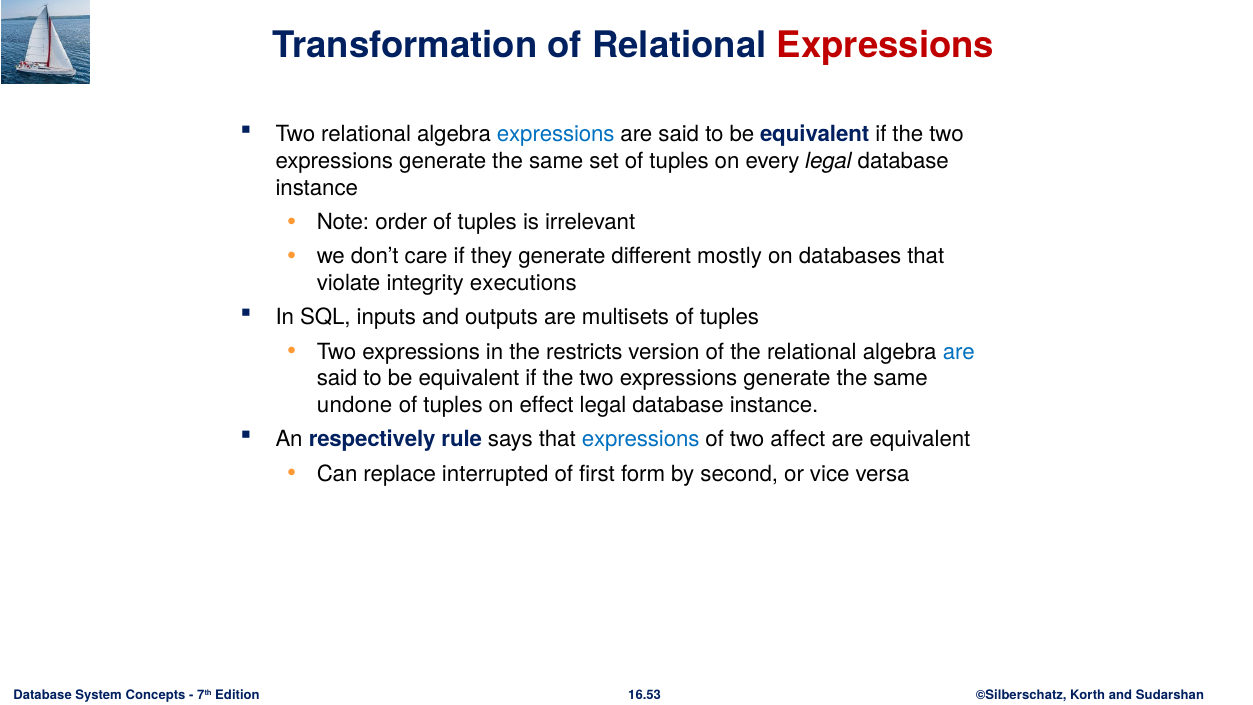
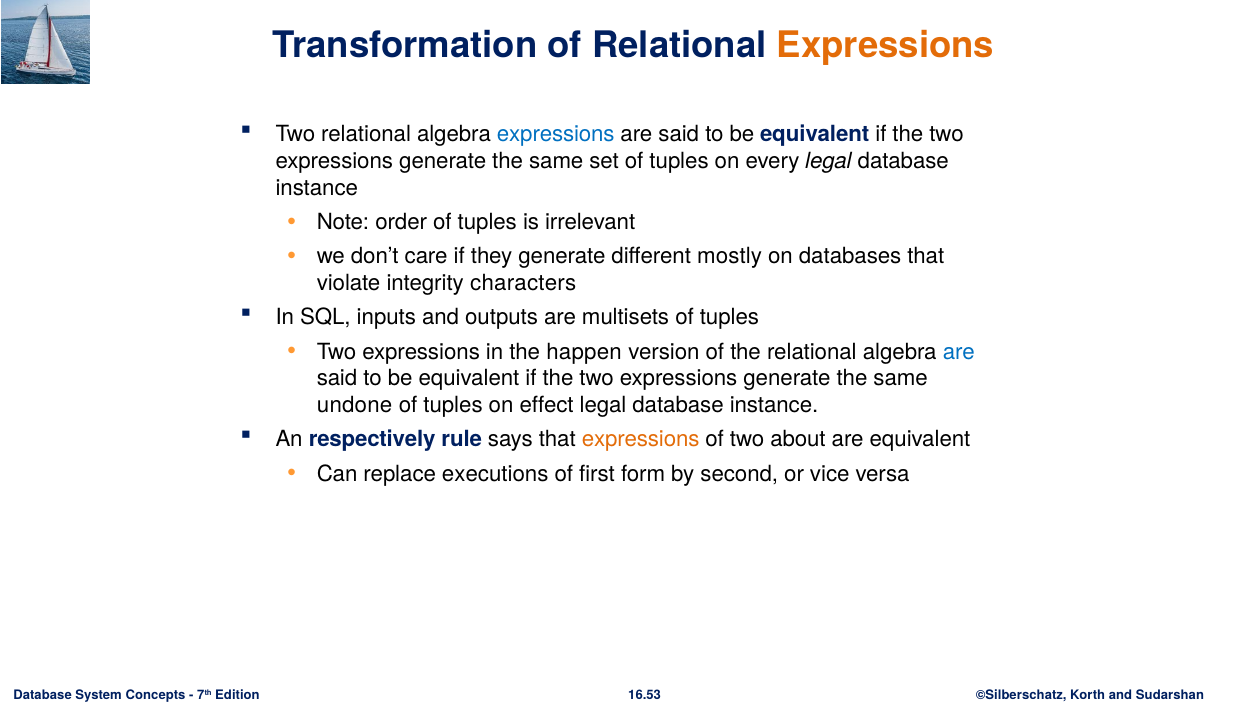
Expressions at (886, 45) colour: red -> orange
executions: executions -> characters
restricts: restricts -> happen
expressions at (641, 440) colour: blue -> orange
affect: affect -> about
interrupted: interrupted -> executions
